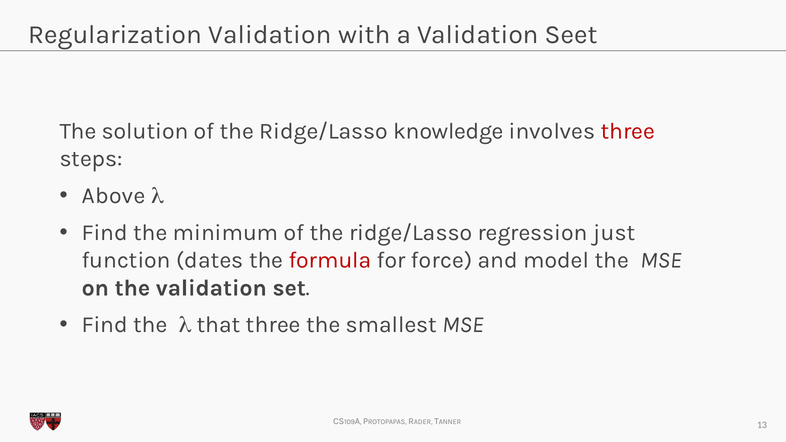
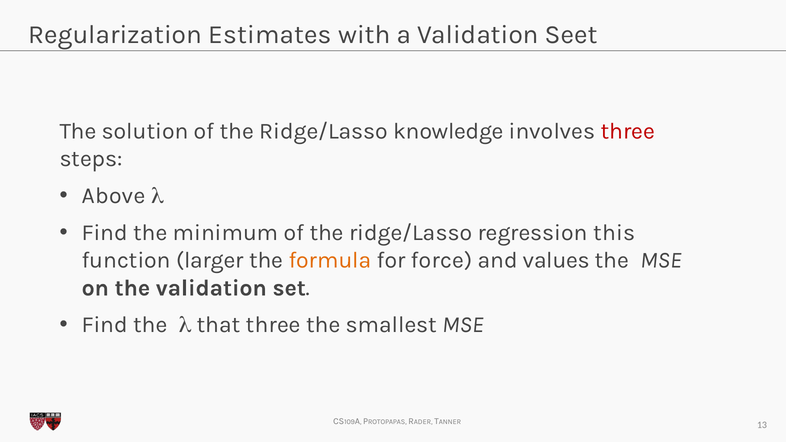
Regularization Validation: Validation -> Estimates
just: just -> this
dates: dates -> larger
formula colour: red -> orange
model: model -> values
